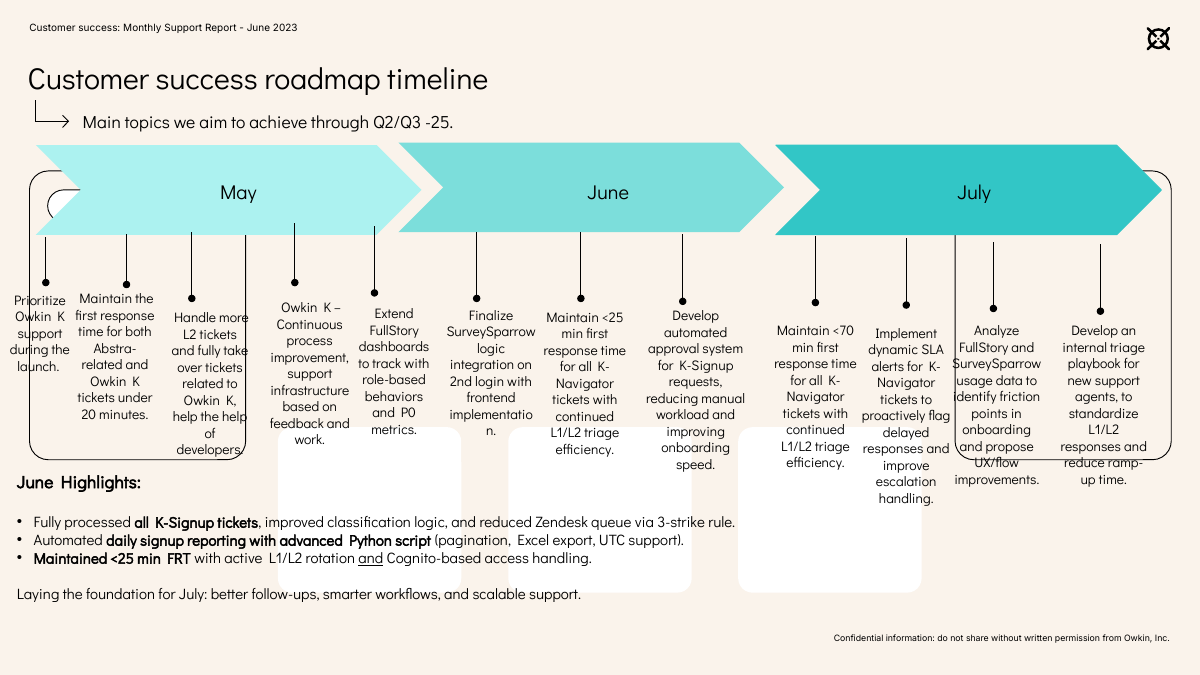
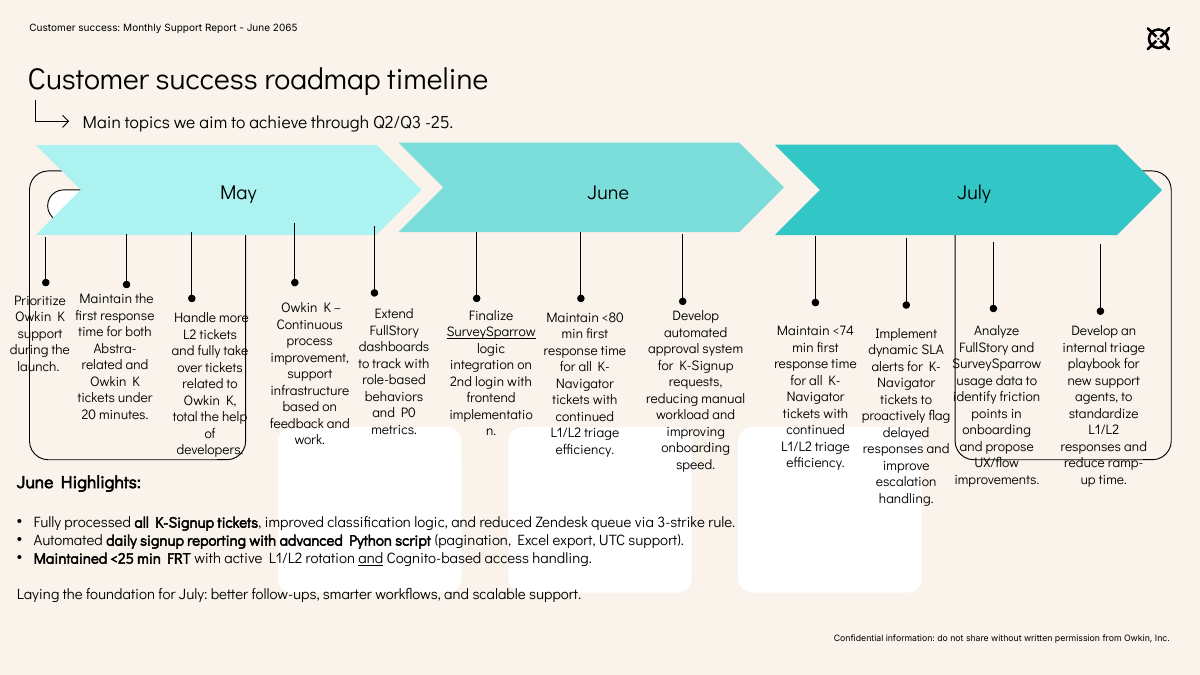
2023: 2023 -> 2065
Maintain <25: <25 -> <80
<70: <70 -> <74
SurveySparrow at (491, 332) underline: none -> present
help at (185, 417): help -> total
